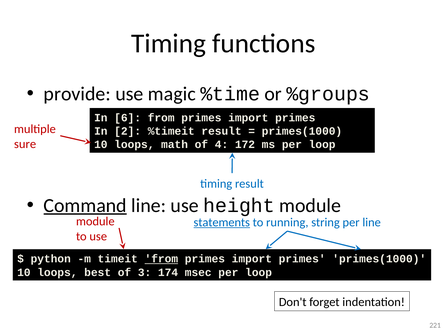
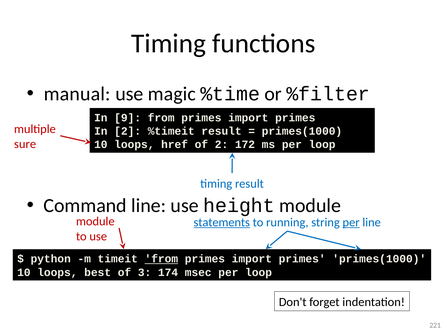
provide: provide -> manual
%groups: %groups -> %filter
6: 6 -> 9
math: math -> href
of 4: 4 -> 2
Command underline: present -> none
per at (351, 222) underline: none -> present
